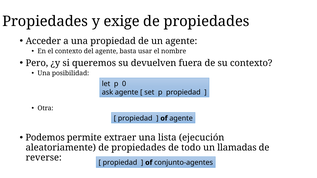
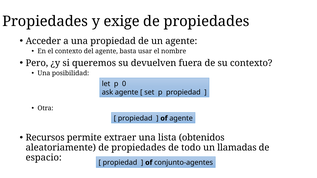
Podemos: Podemos -> Recursos
ejecución: ejecución -> obtenidos
reverse: reverse -> espacio
